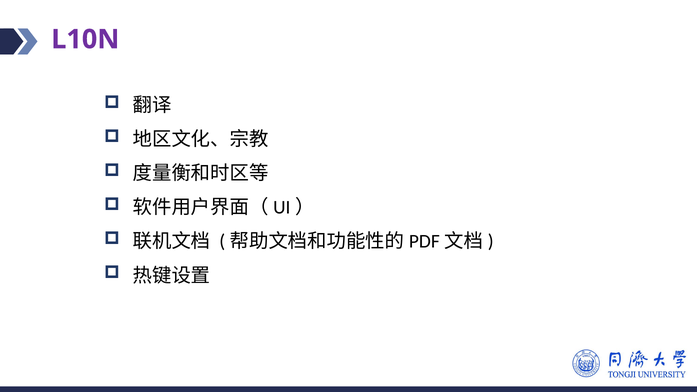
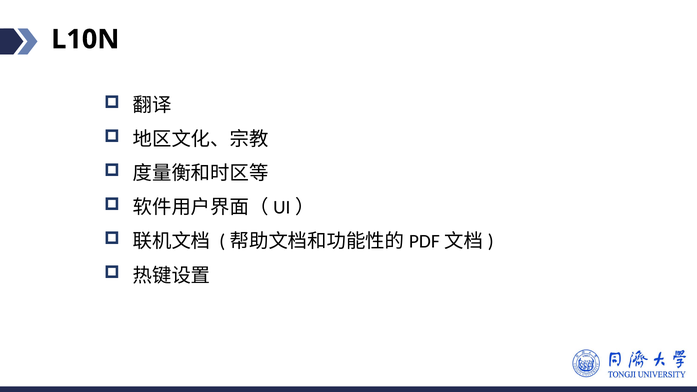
L10N colour: purple -> black
